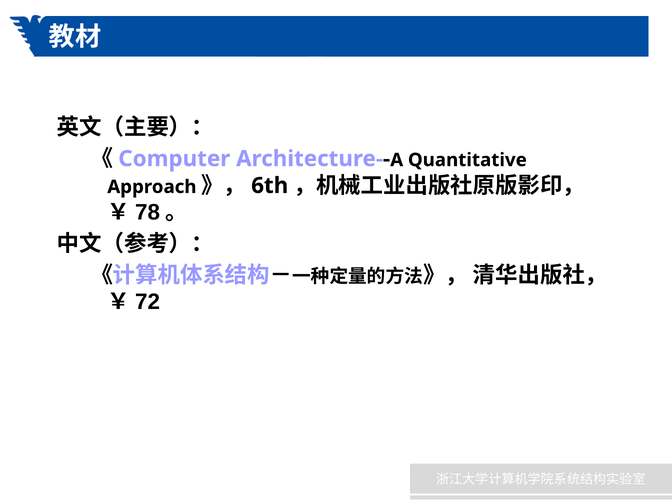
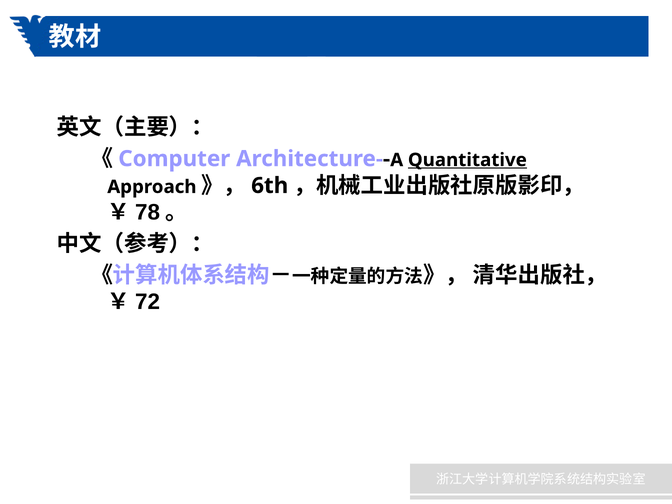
Quantitative underline: none -> present
